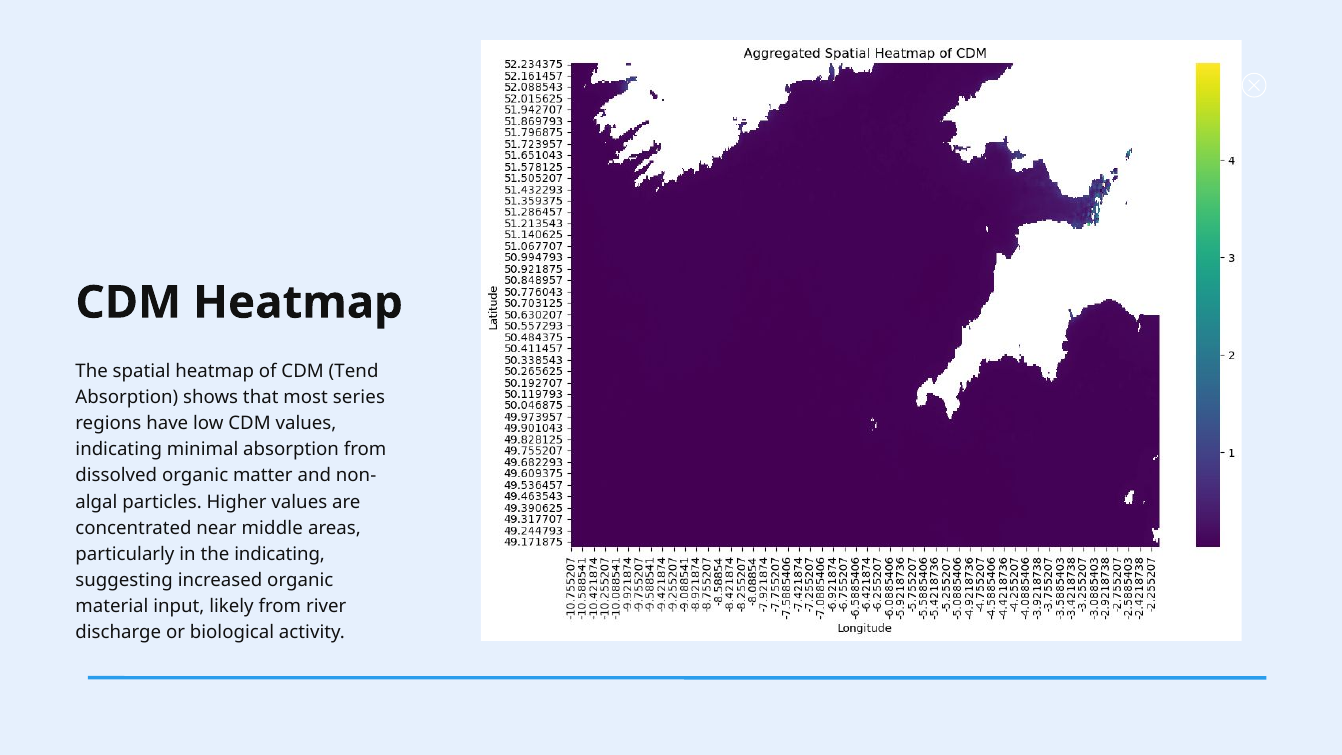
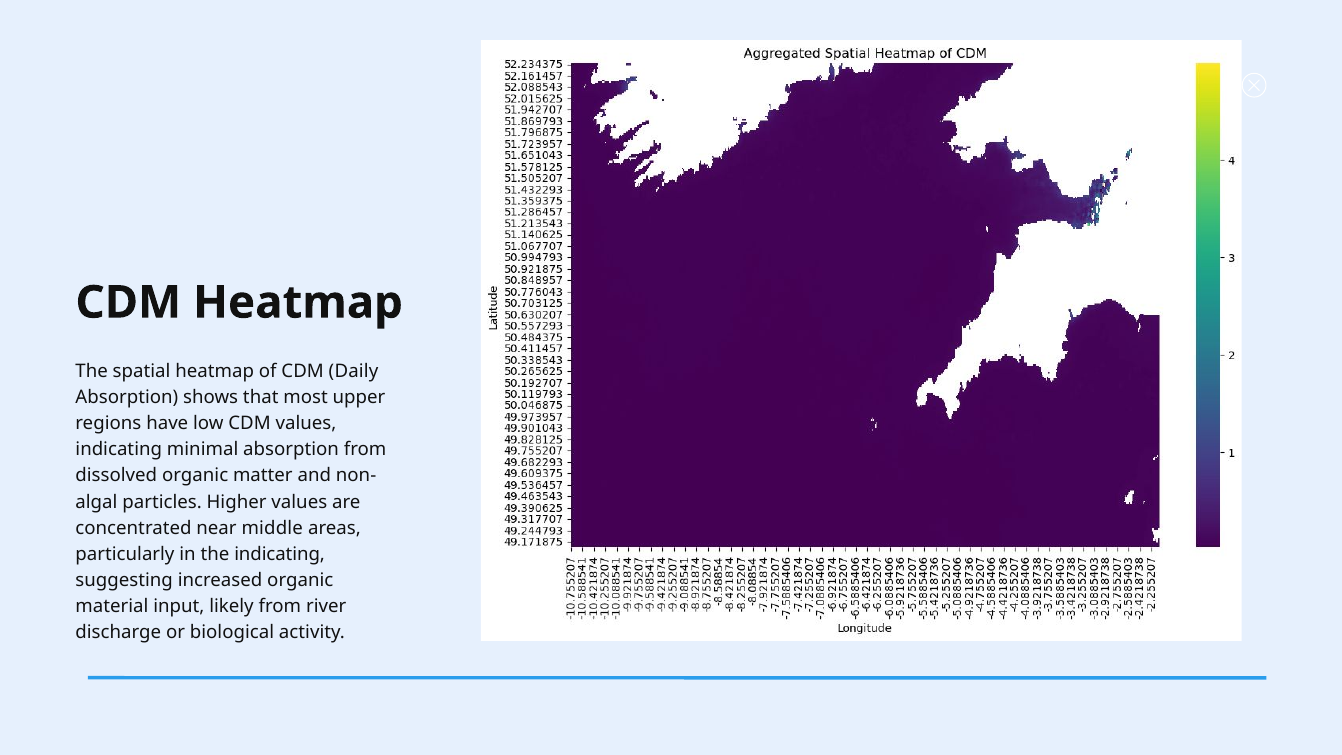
Tend: Tend -> Daily
series: series -> upper
